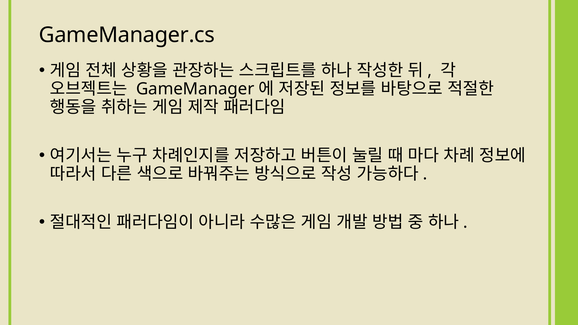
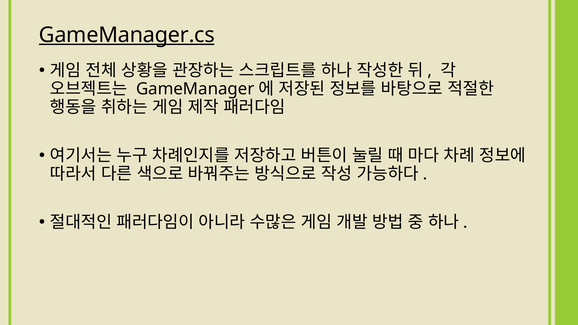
GameManager.cs underline: none -> present
